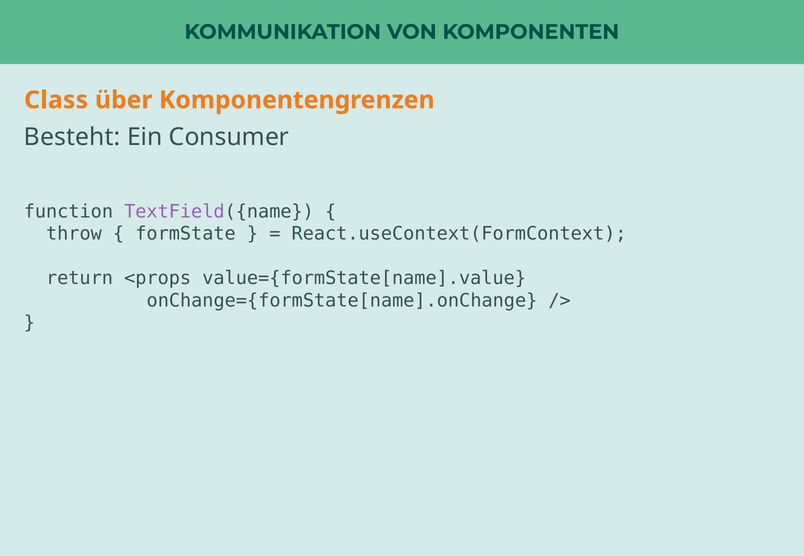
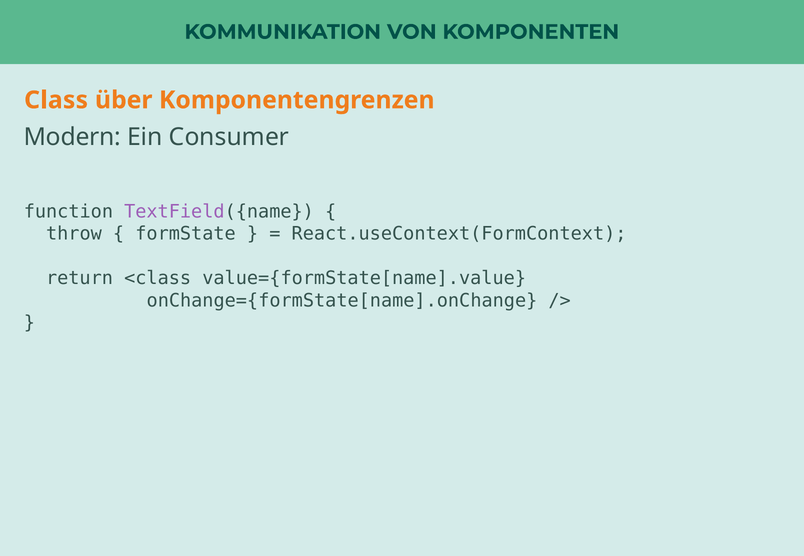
Besteht: Besteht -> Modern
<props: <props -> <class
